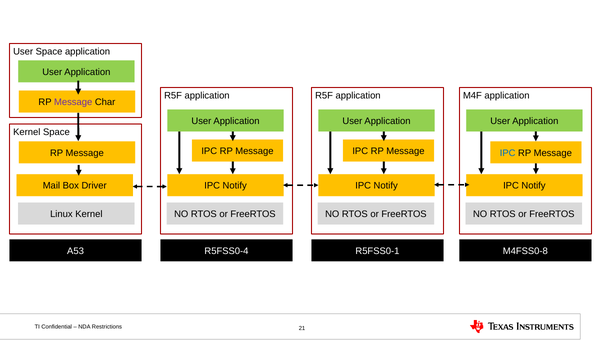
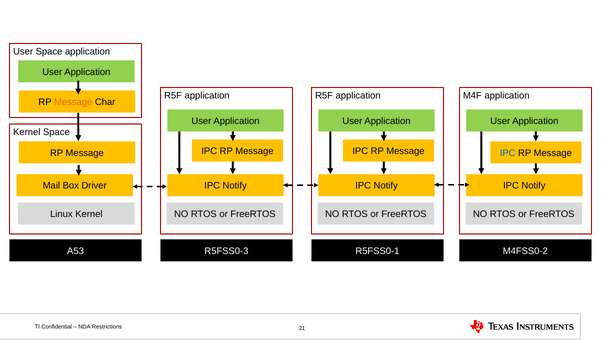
Message at (73, 102) colour: purple -> orange
R5FSS0-4: R5FSS0-4 -> R5FSS0-3
M4FSS0-8: M4FSS0-8 -> M4FSS0-2
